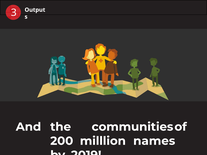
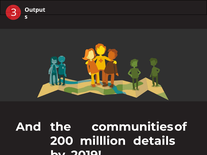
names: names -> details
